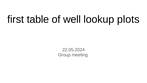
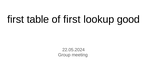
of well: well -> first
plots: plots -> good
